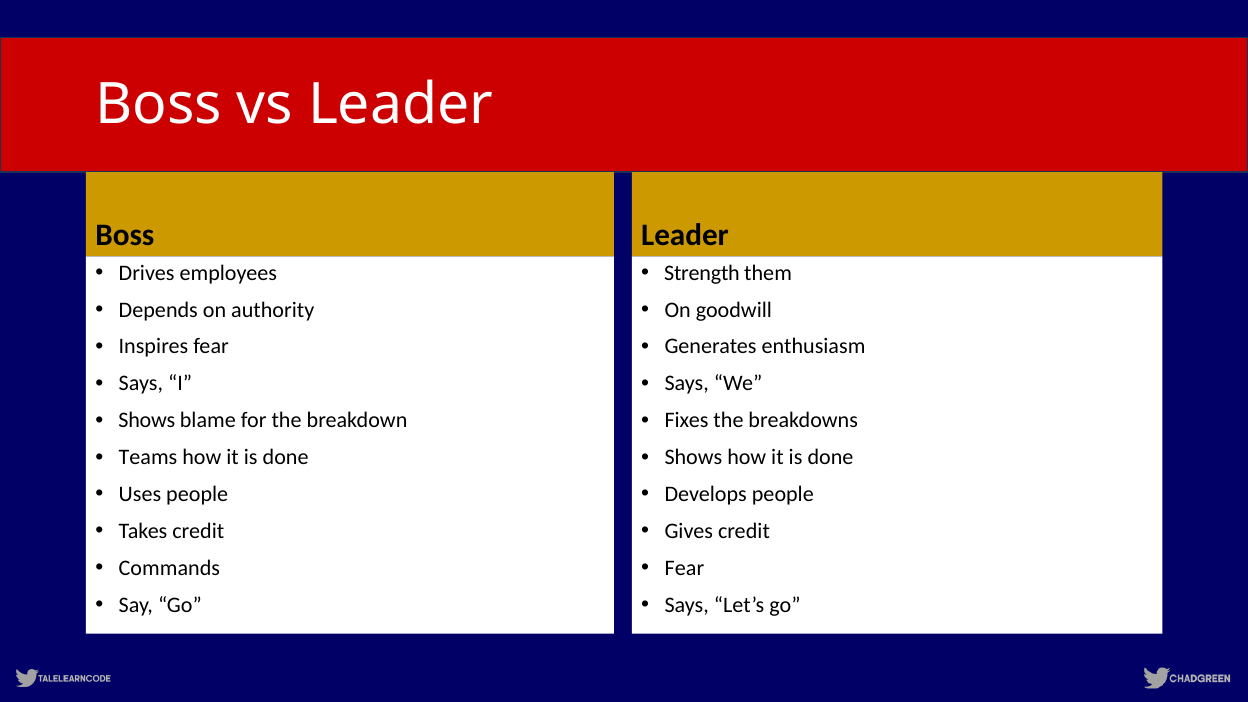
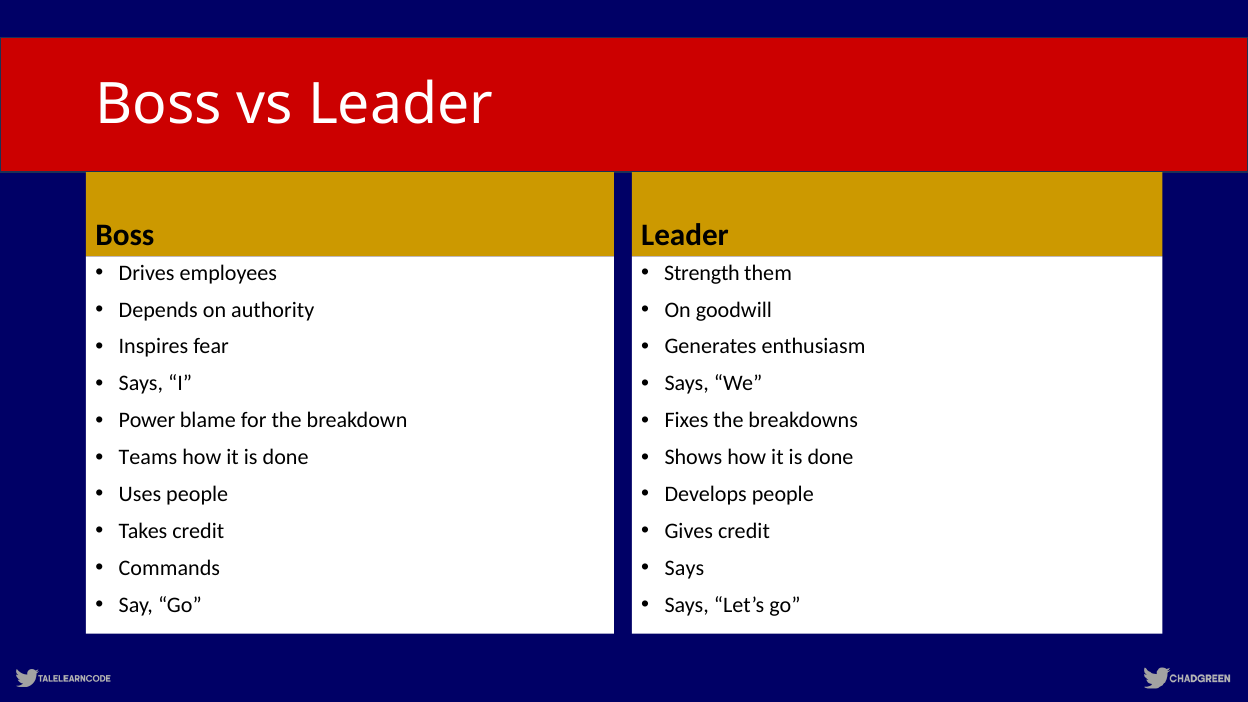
Shows at (147, 420): Shows -> Power
Fear at (684, 568): Fear -> Says
